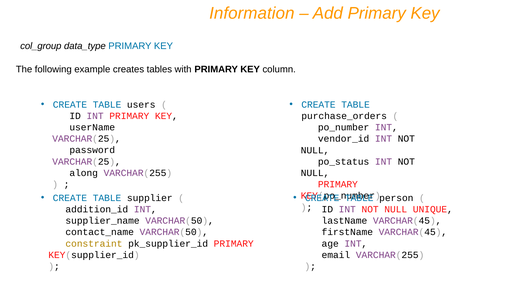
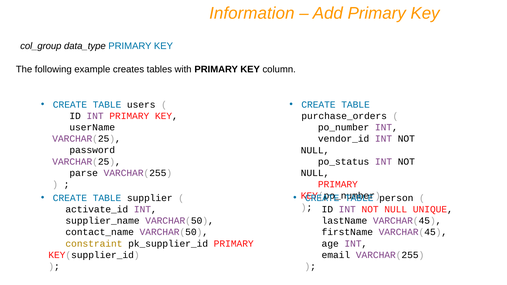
along: along -> parse
addition_id: addition_id -> activate_id
